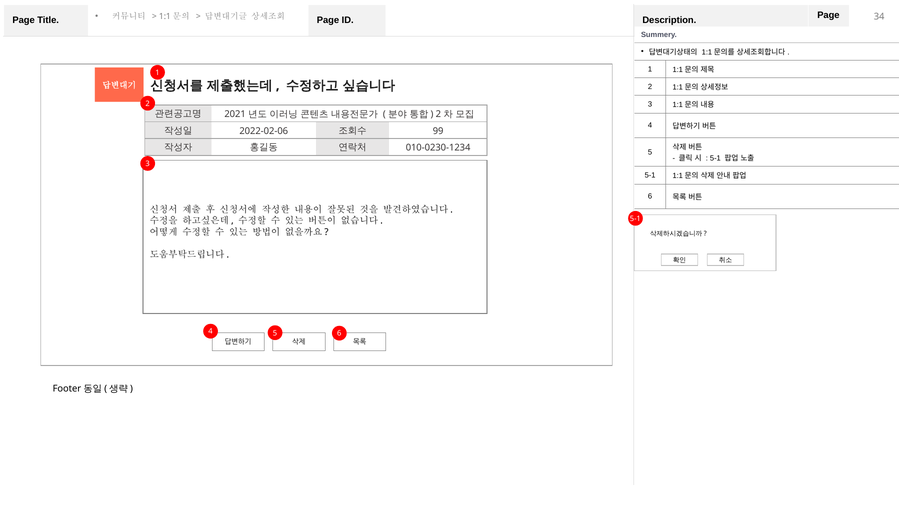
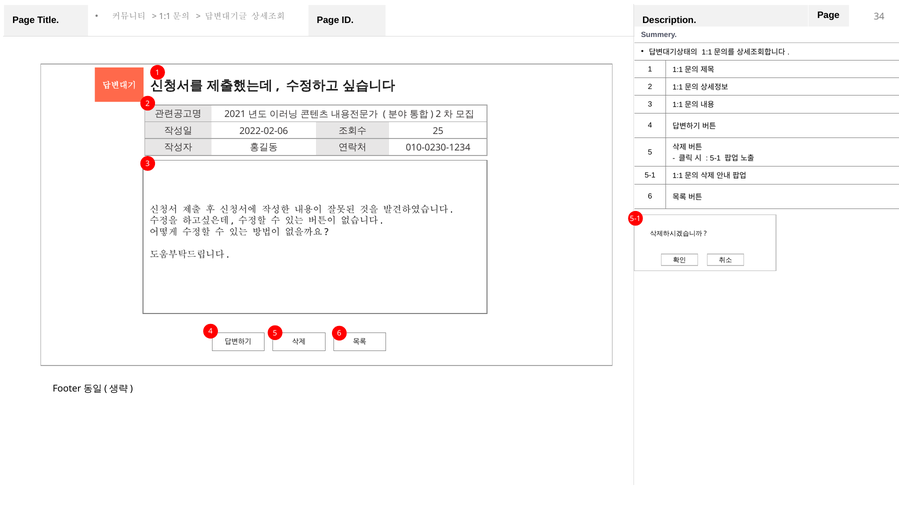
99: 99 -> 25
